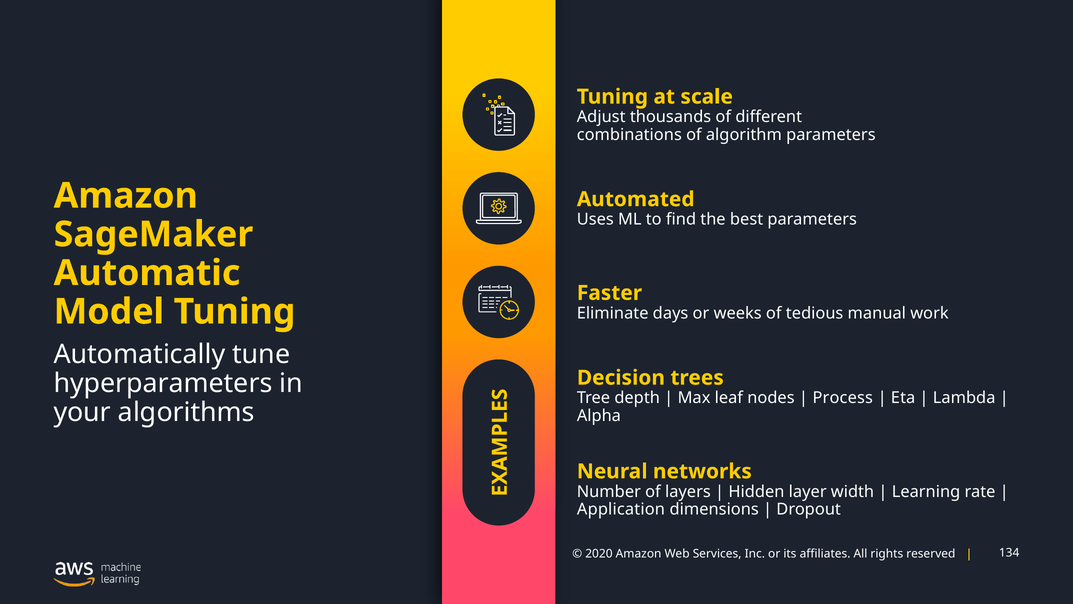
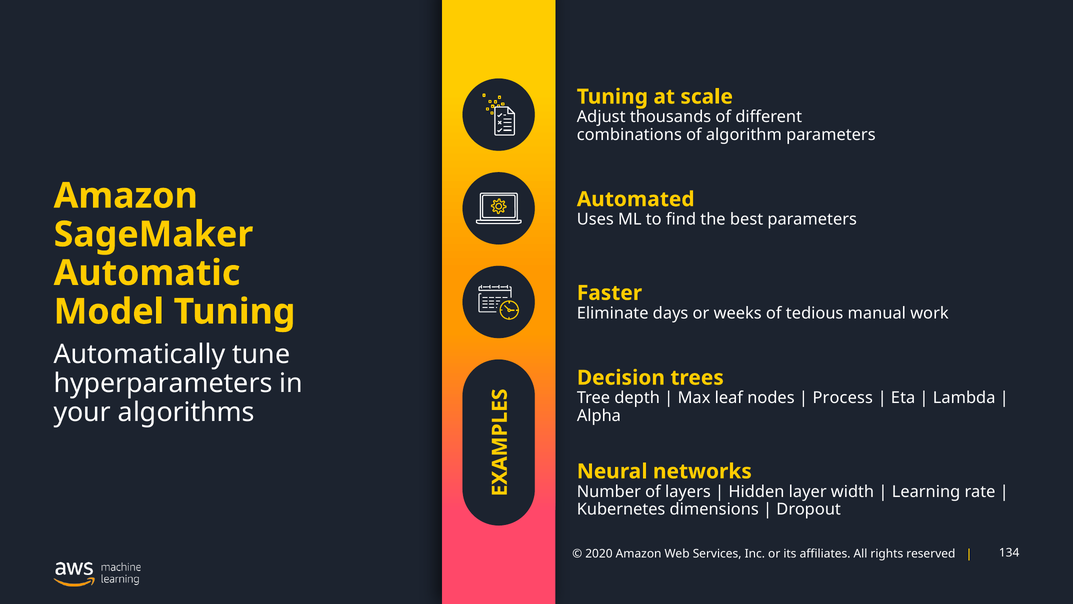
Application: Application -> Kubernetes
